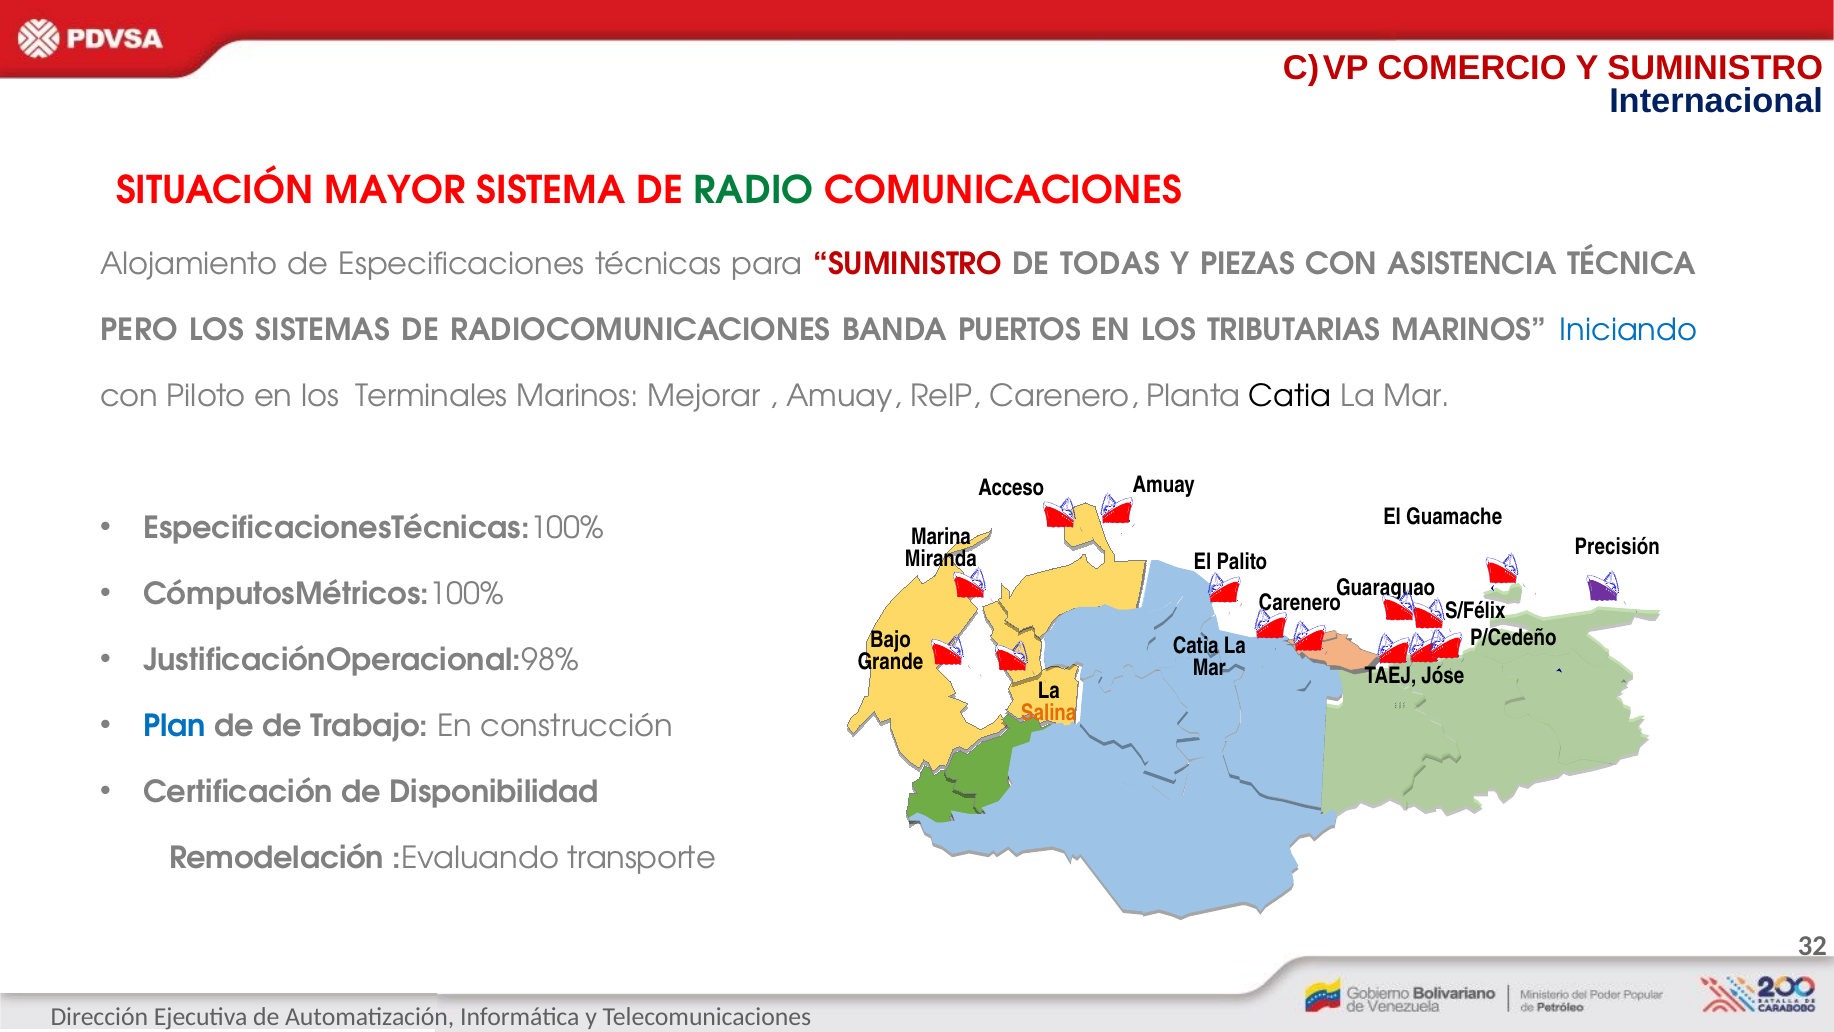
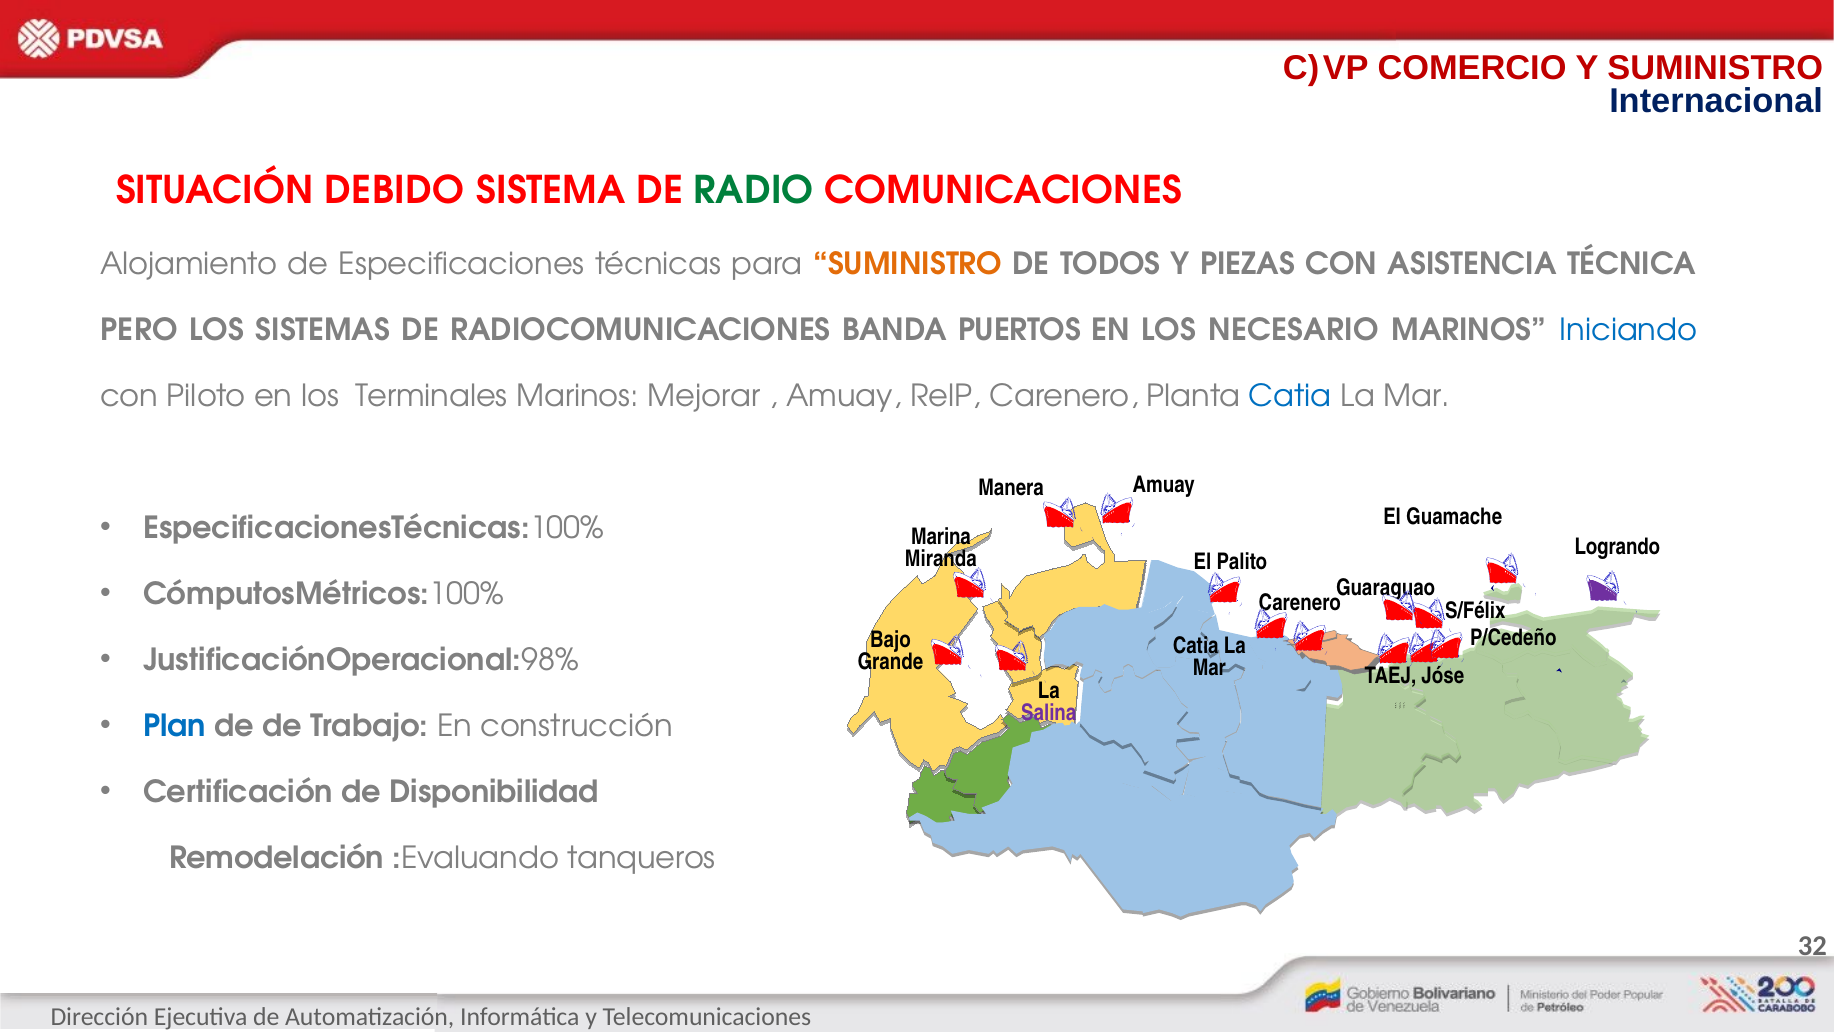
MAYOR: MAYOR -> DEBIDO
SUMINISTRO at (908, 265) colour: red -> orange
TODAS: TODAS -> TODOS
TRIBUTARIAS: TRIBUTARIAS -> NECESARIO
Catia at (1290, 397) colour: black -> blue
Acceso: Acceso -> Manera
Precisión: Precisión -> Logrando
Salina colour: orange -> purple
transporte: transporte -> tanqueros
